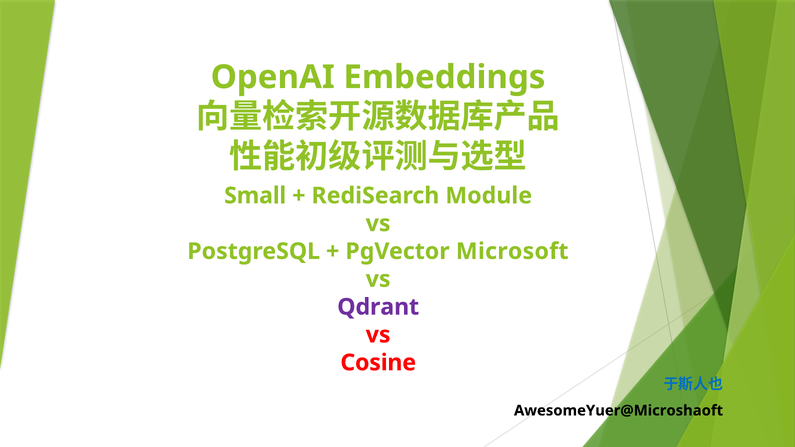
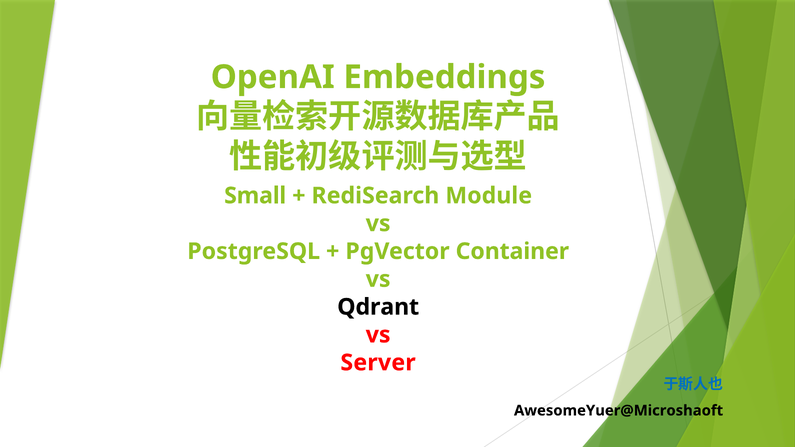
Microsoft: Microsoft -> Container
Qdrant colour: purple -> black
Cosine: Cosine -> Server
